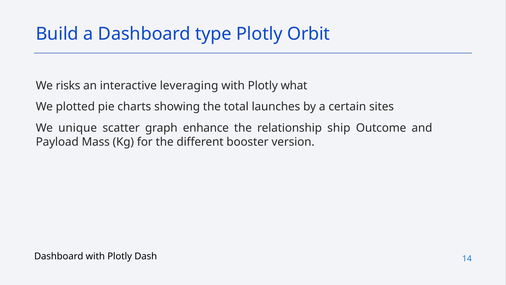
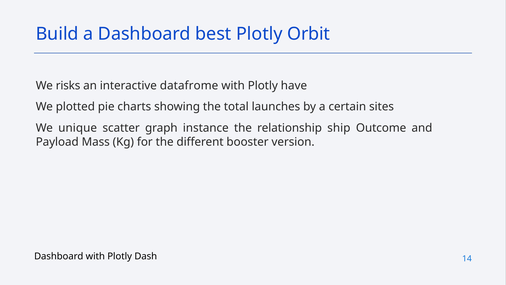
type: type -> best
leveraging: leveraging -> datafrome
what: what -> have
enhance: enhance -> instance
